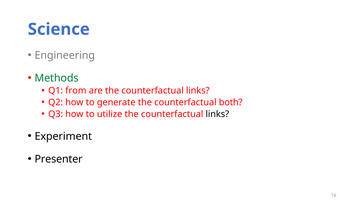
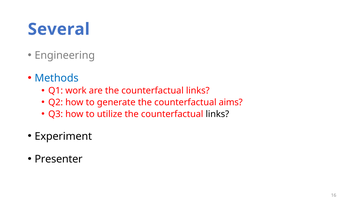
Science: Science -> Several
Methods colour: green -> blue
from: from -> work
both: both -> aims
